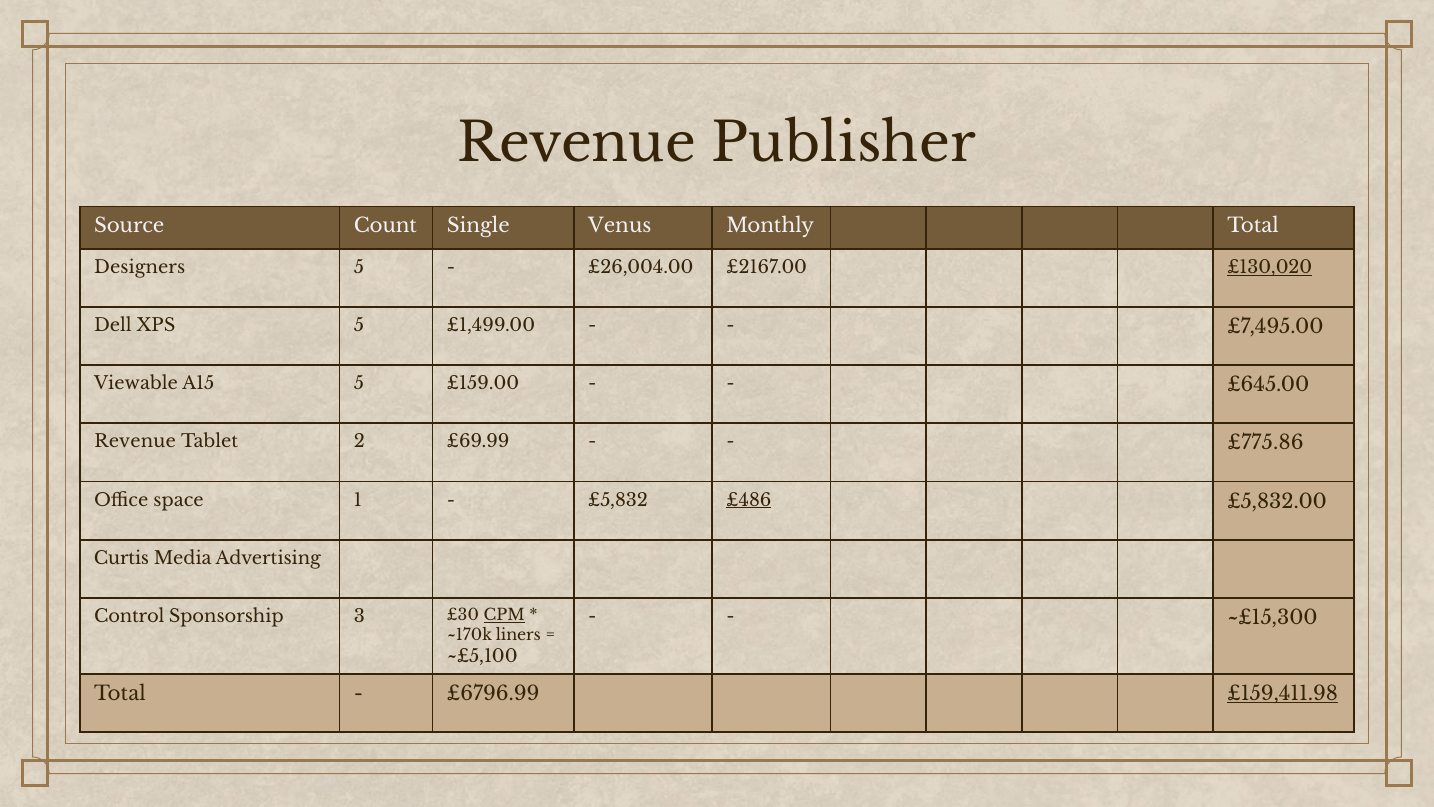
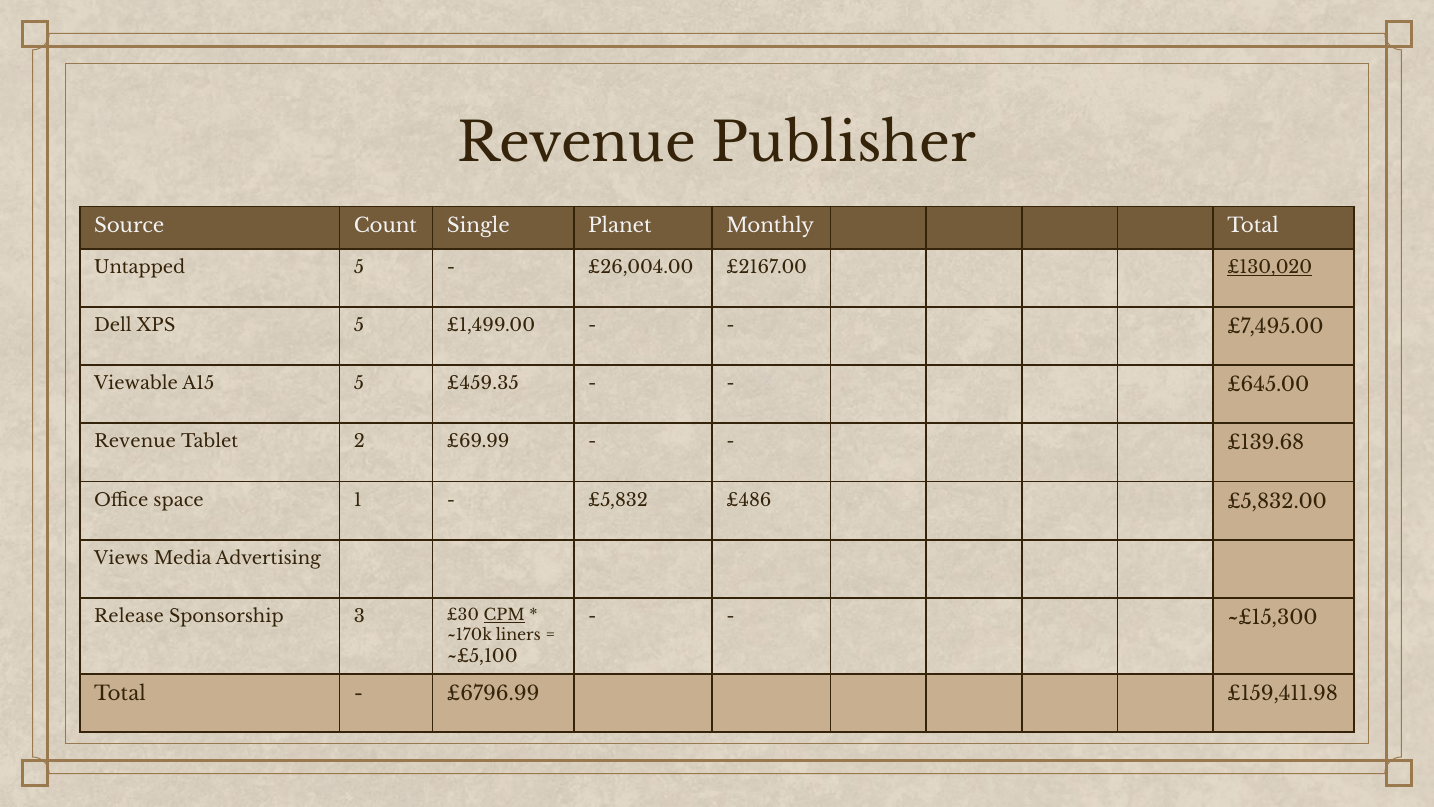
Venus: Venus -> Planet
Designers: Designers -> Untapped
£159.00: £159.00 -> £459.35
£775.86: £775.86 -> £139.68
£486 underline: present -> none
Curtis: Curtis -> Views
Control: Control -> Release
£159,411.98 underline: present -> none
